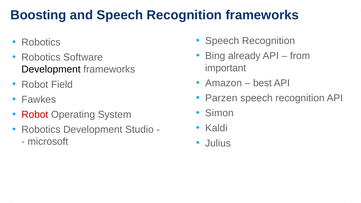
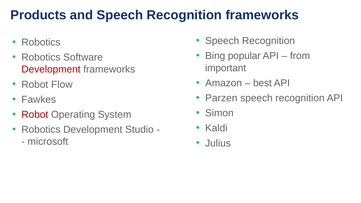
Boosting: Boosting -> Products
already: already -> popular
Development at (51, 69) colour: black -> red
Field: Field -> Flow
